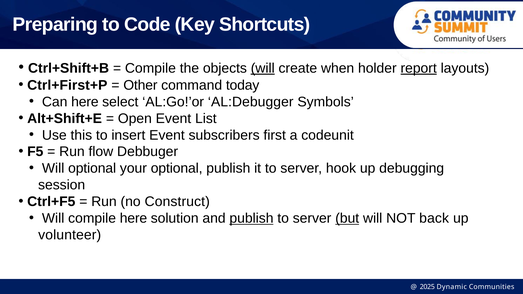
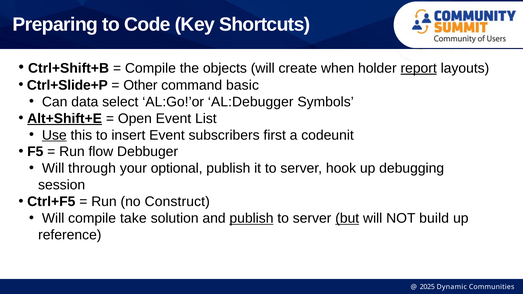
will at (263, 68) underline: present -> none
Ctrl+First+P: Ctrl+First+P -> Ctrl+Slide+P
today: today -> basic
Can here: here -> data
Alt+Shift+E underline: none -> present
Use underline: none -> present
Will optional: optional -> through
compile here: here -> take
back: back -> build
volunteer: volunteer -> reference
